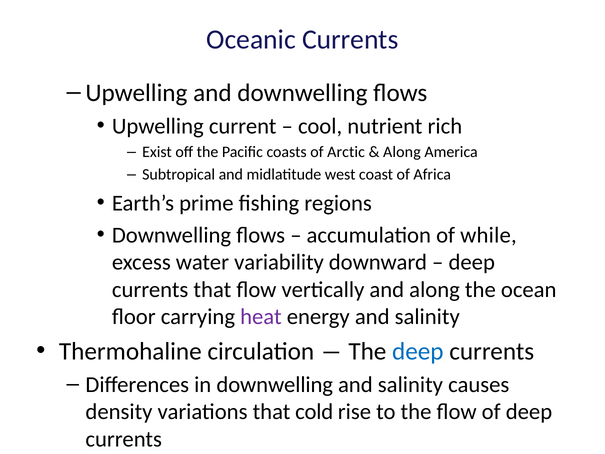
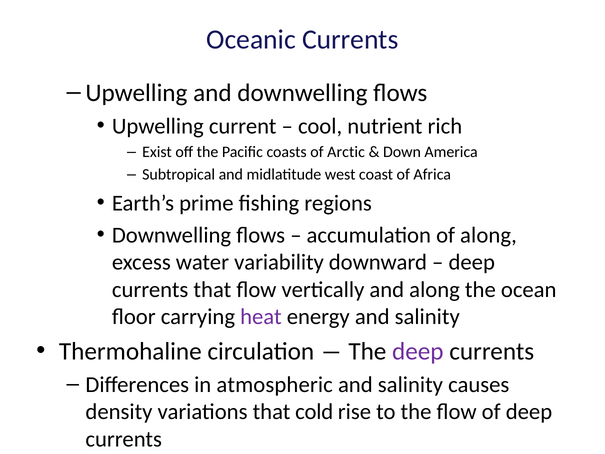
Along at (402, 152): Along -> Down
of while: while -> along
deep at (418, 351) colour: blue -> purple
in downwelling: downwelling -> atmospheric
